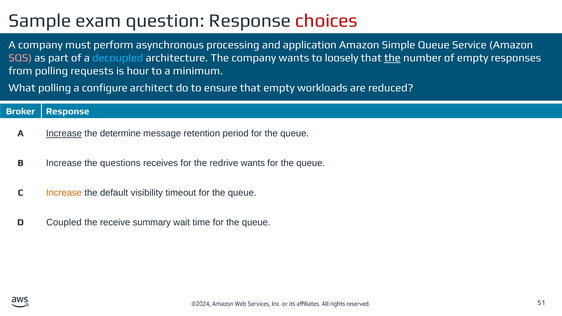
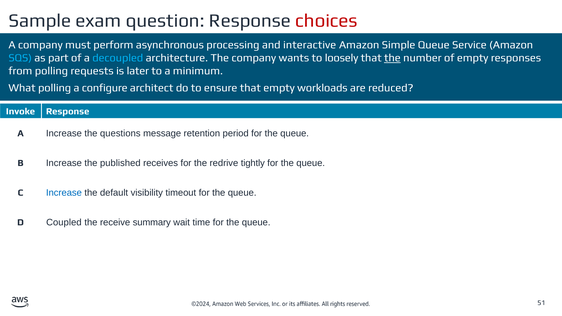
application: application -> interactive
SQS colour: pink -> light blue
hour: hour -> later
Broker: Broker -> Invoke
Increase at (64, 134) underline: present -> none
determine: determine -> questions
questions: questions -> published
redrive wants: wants -> tightly
Increase at (64, 193) colour: orange -> blue
